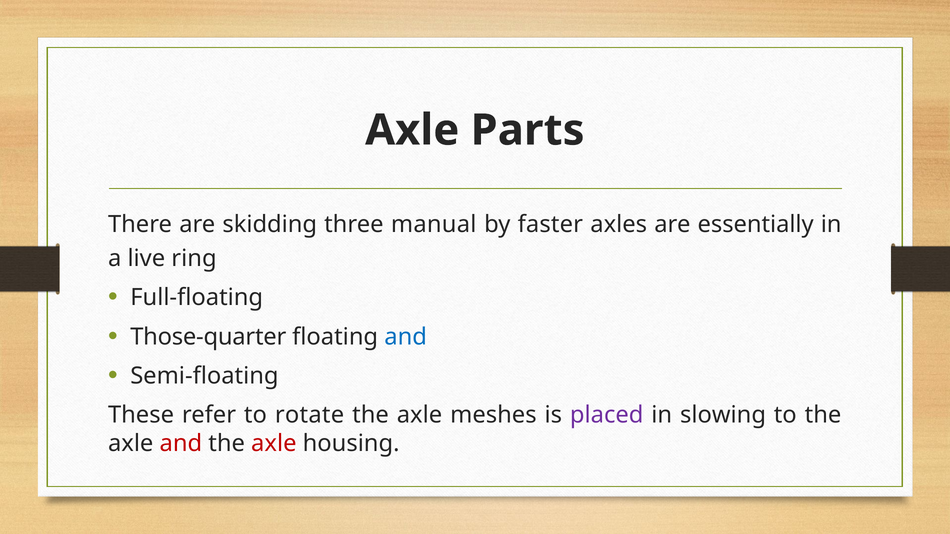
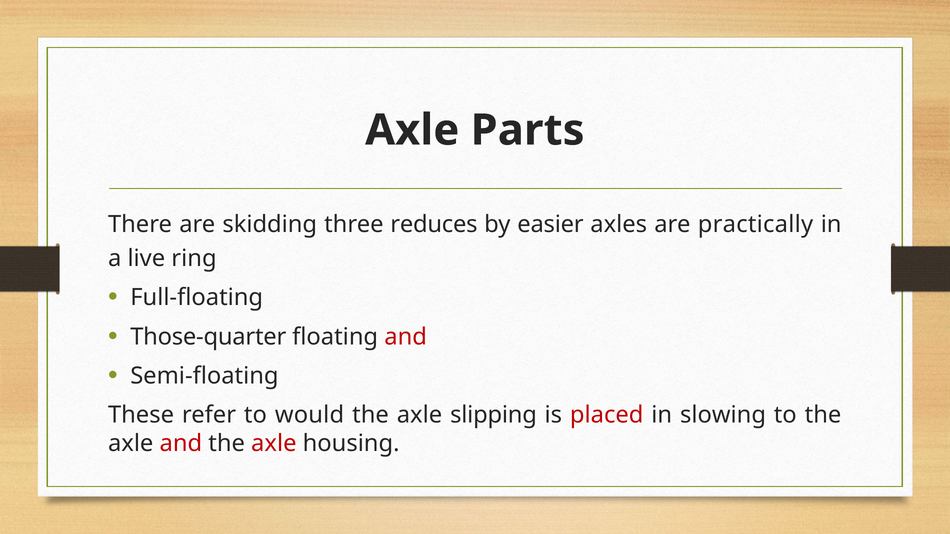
manual: manual -> reduces
faster: faster -> easier
essentially: essentially -> practically
and at (406, 337) colour: blue -> red
rotate: rotate -> would
meshes: meshes -> slipping
placed colour: purple -> red
